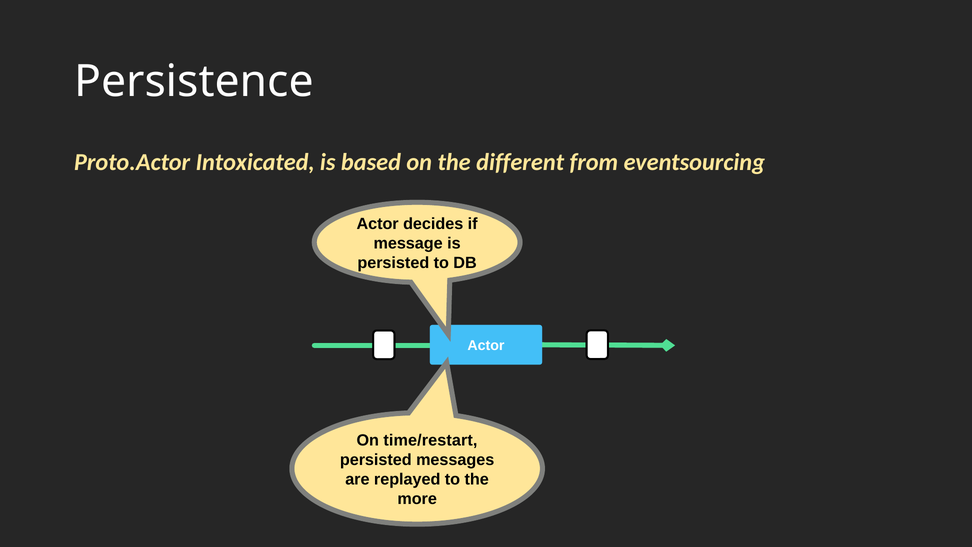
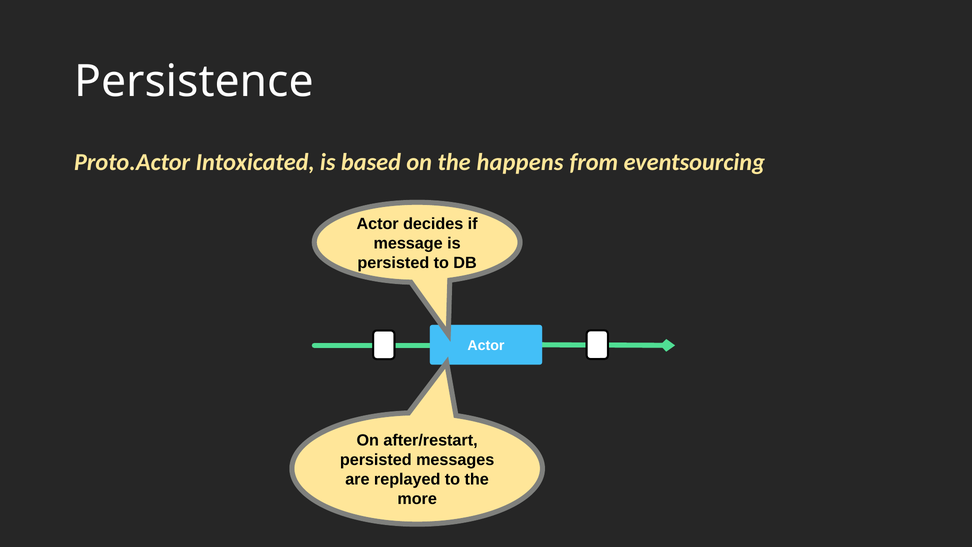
different: different -> happens
time/restart: time/restart -> after/restart
